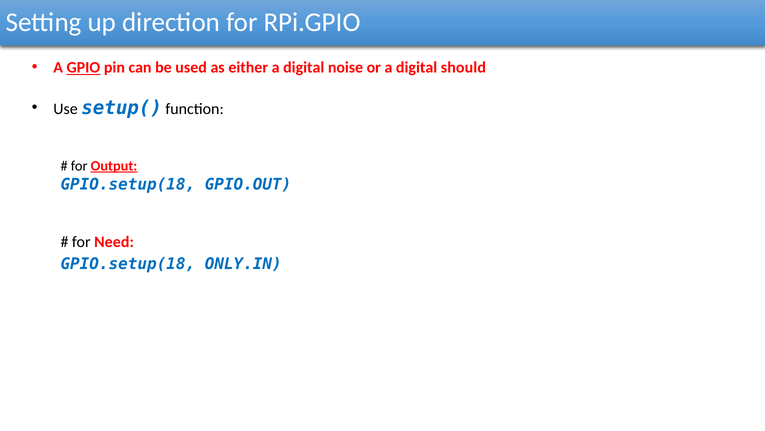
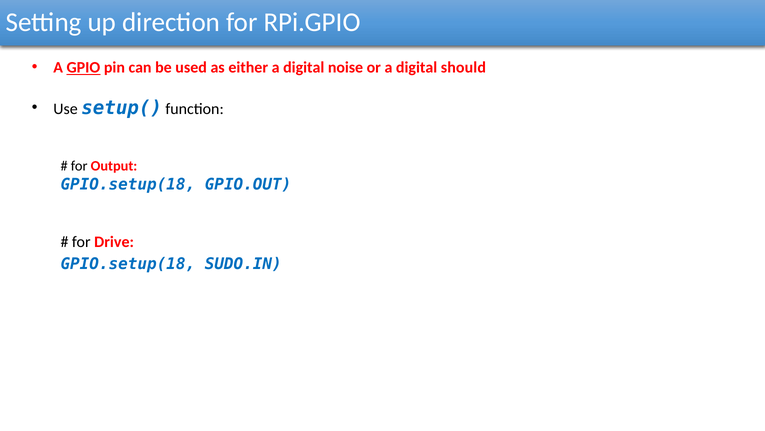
Output underline: present -> none
Need: Need -> Drive
ONLY.IN: ONLY.IN -> SUDO.IN
